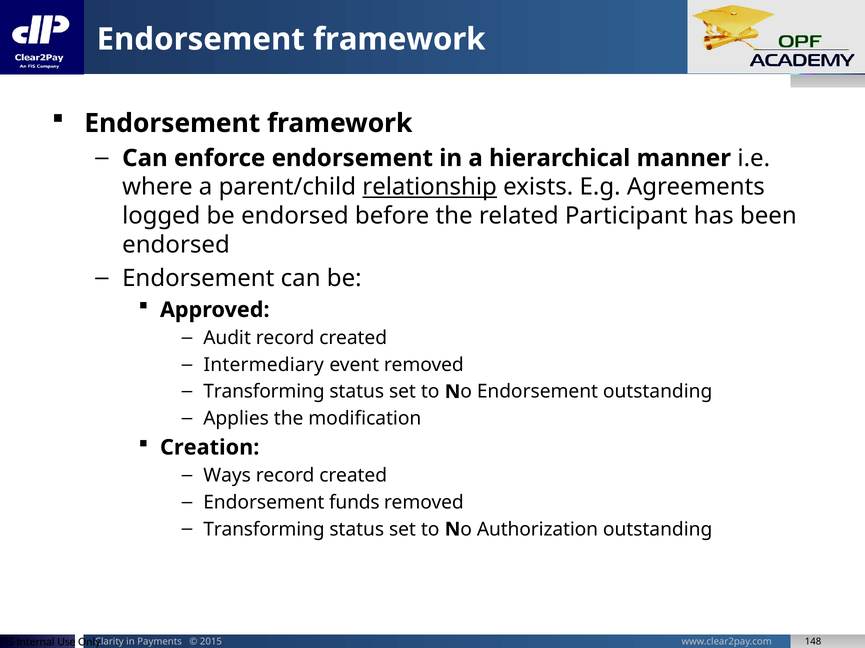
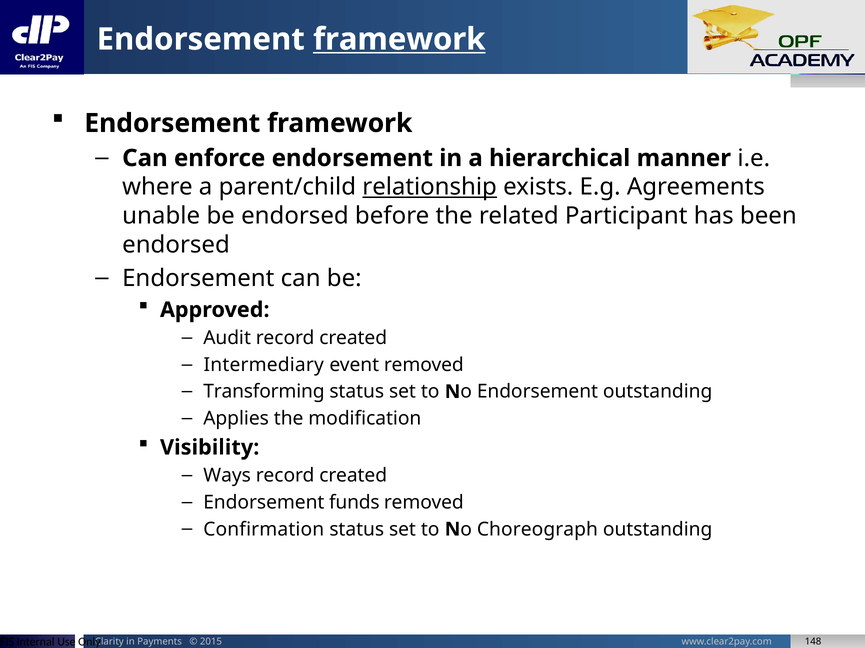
framework at (399, 39) underline: none -> present
logged: logged -> unable
Creation: Creation -> Visibility
Transforming at (264, 530): Transforming -> Confirmation
Authorization: Authorization -> Choreograph
